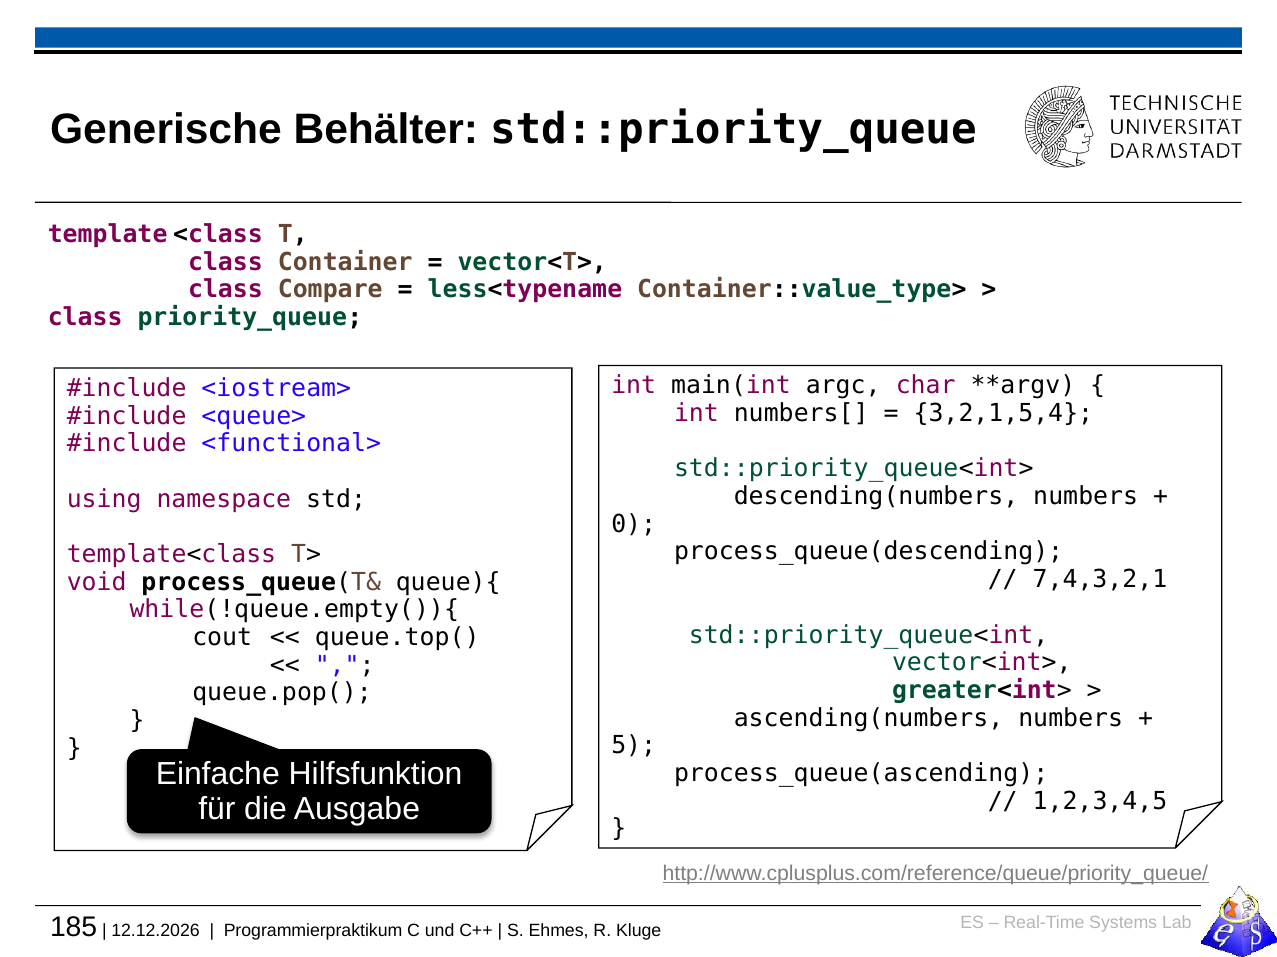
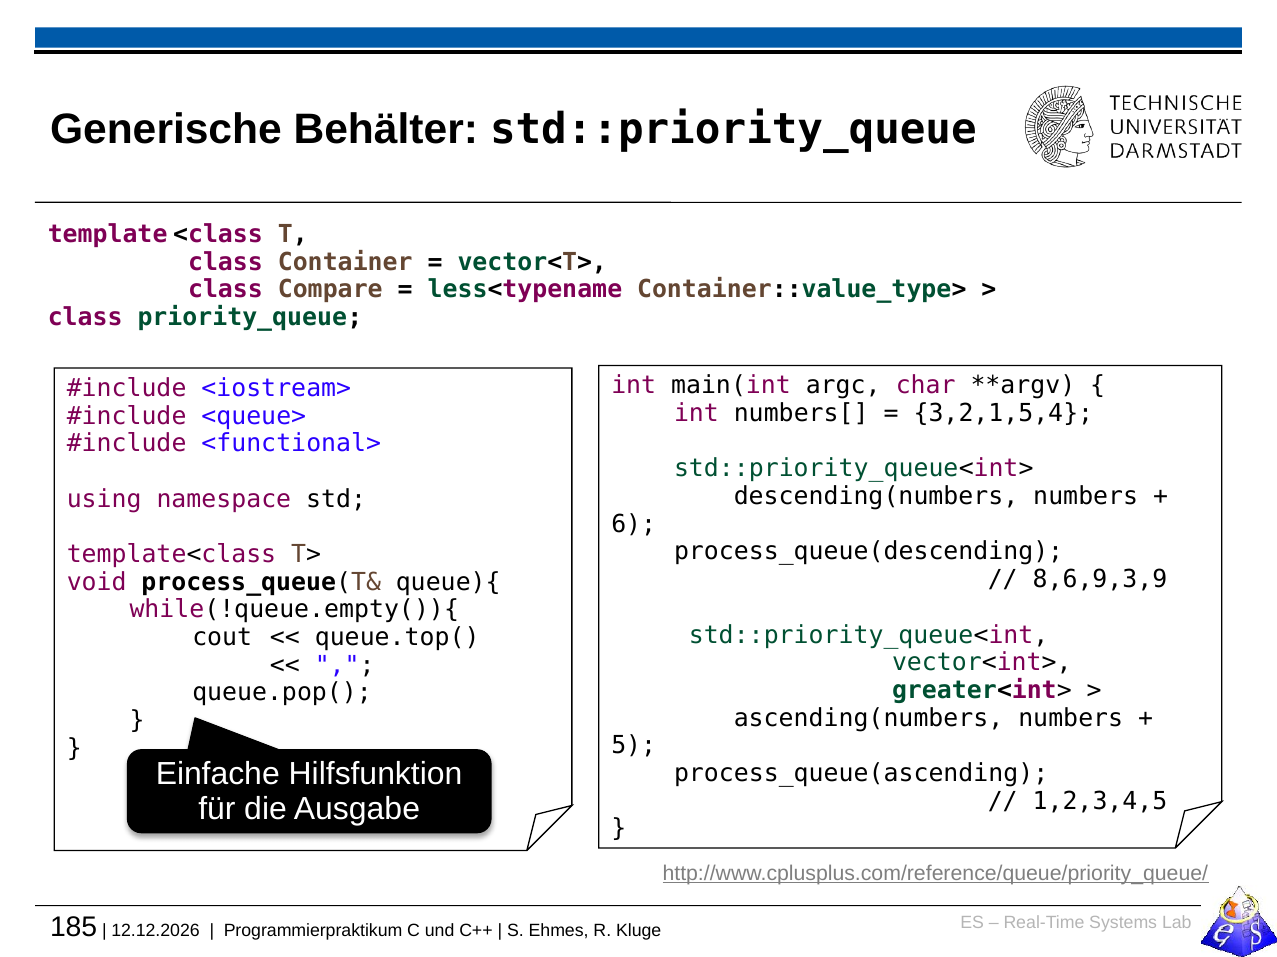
0: 0 -> 6
7,4,3,2,1: 7,4,3,2,1 -> 8,6,9,3,9
